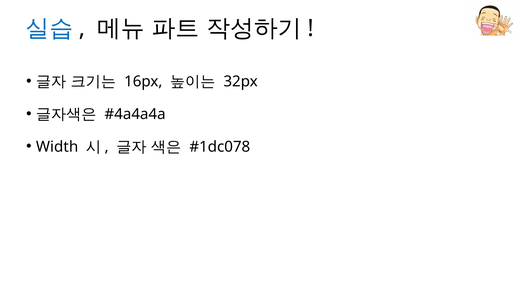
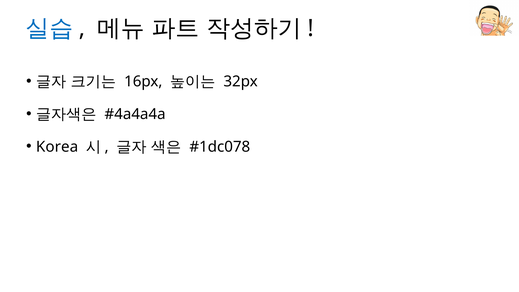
Width: Width -> Korea
